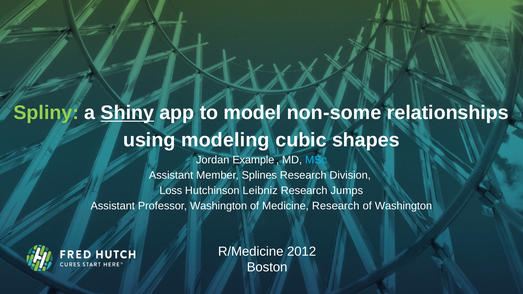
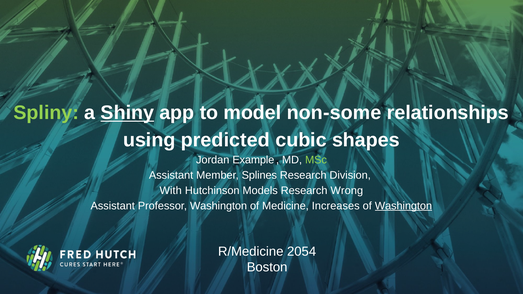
modeling: modeling -> predicted
MSc colour: light blue -> light green
Loss: Loss -> With
Leibniz: Leibniz -> Models
Jumps: Jumps -> Wrong
Medicine Research: Research -> Increases
Washington at (403, 206) underline: none -> present
2012: 2012 -> 2054
